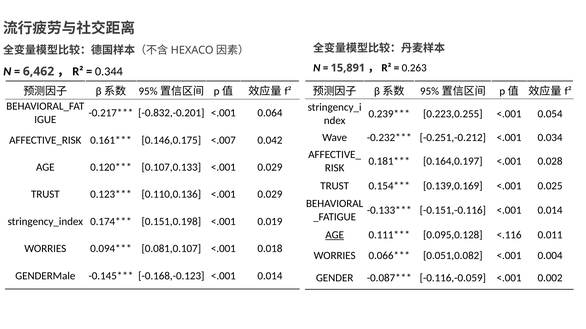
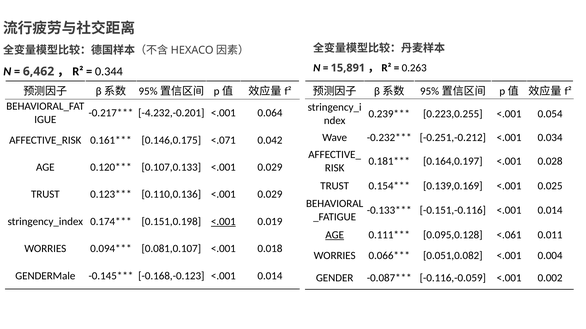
-0.832,-0.201: -0.832,-0.201 -> -4.232,-0.201
<.007: <.007 -> <.071
<.001 at (223, 222) underline: none -> present
<.116: <.116 -> <.061
